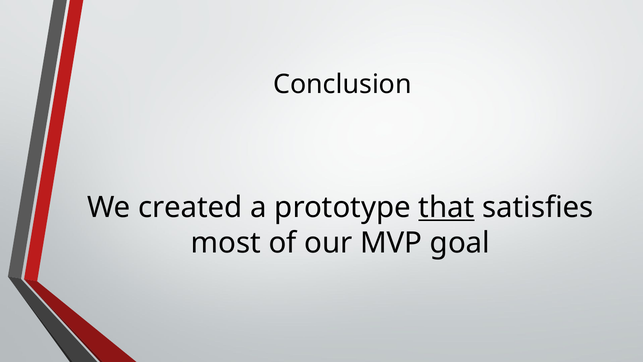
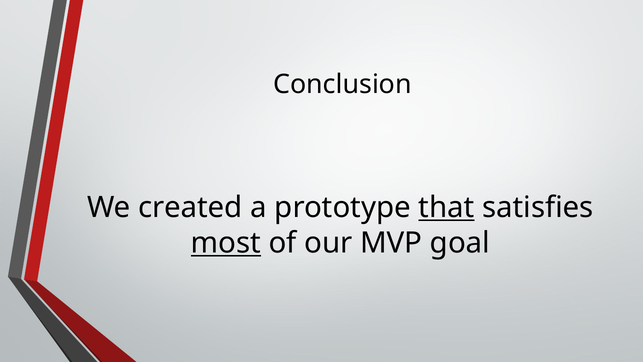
most underline: none -> present
